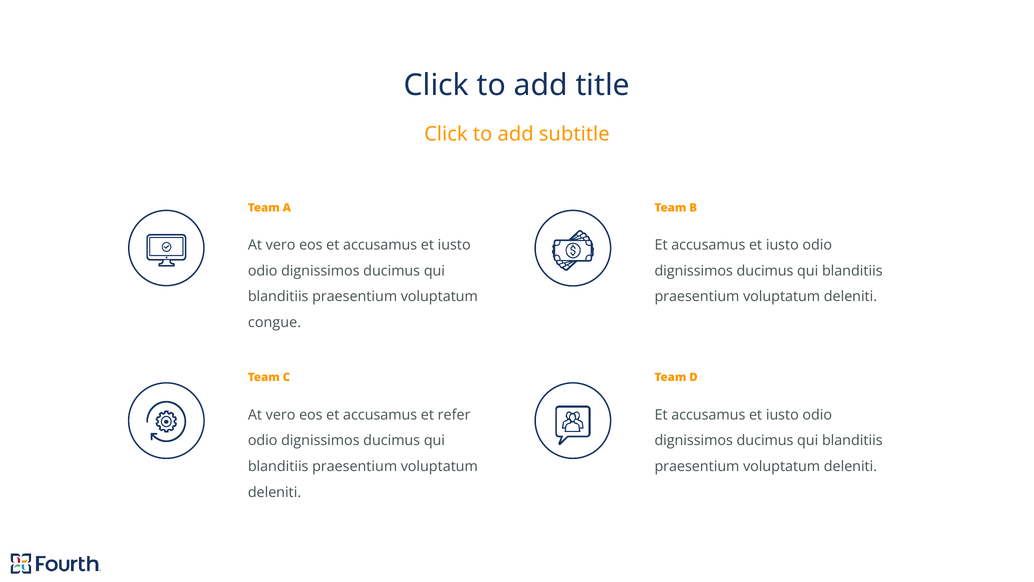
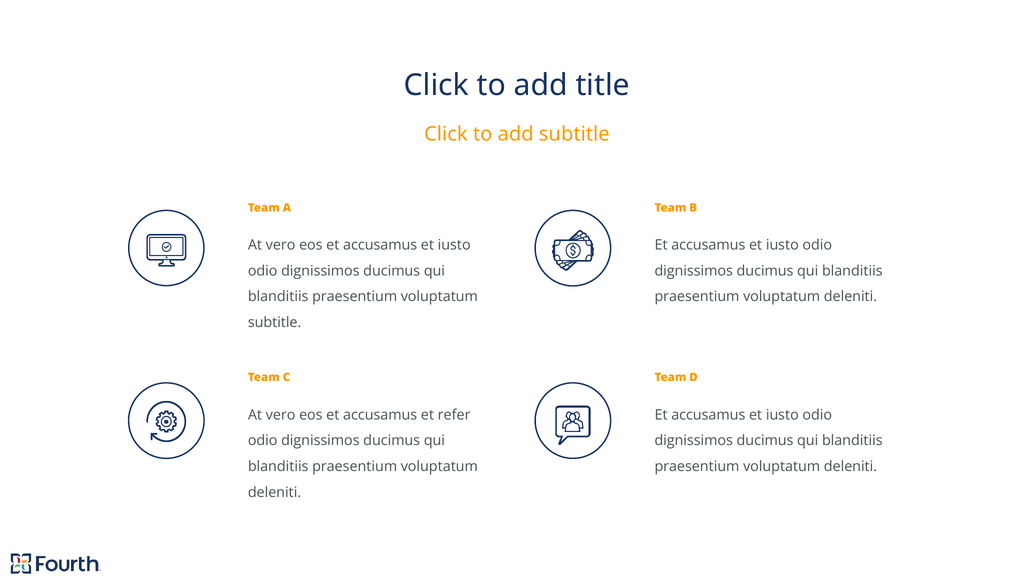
congue at (275, 322): congue -> subtitle
